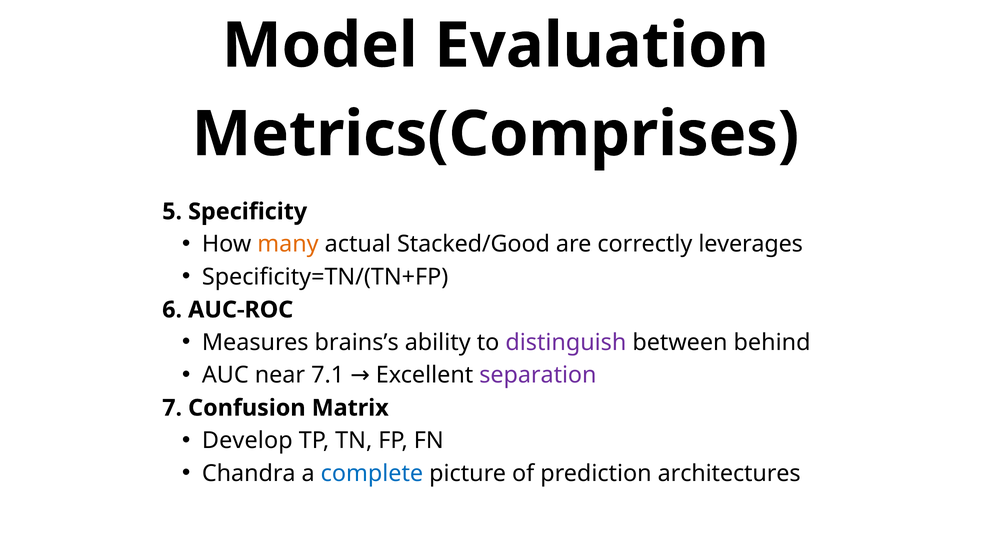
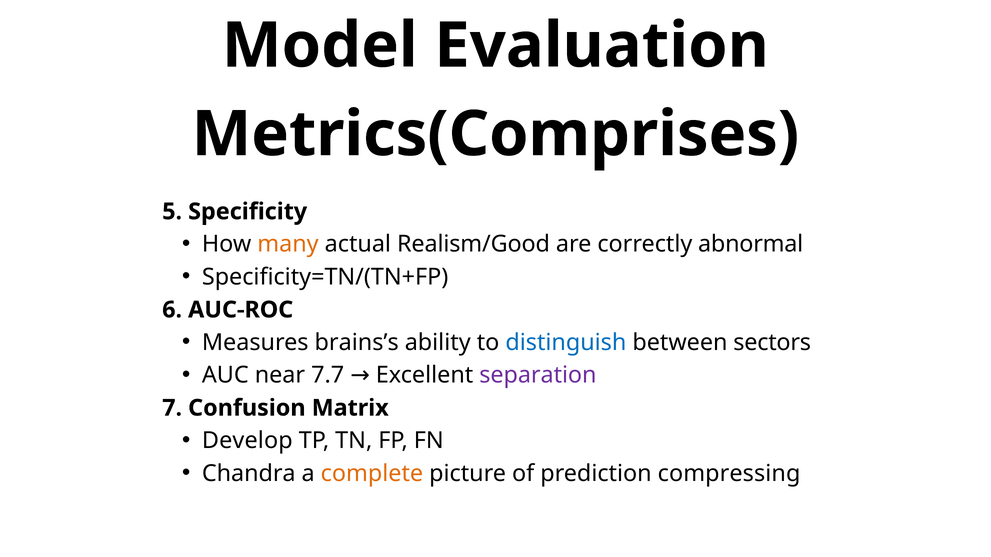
Stacked/Good: Stacked/Good -> Realism/Good
leverages: leverages -> abnormal
distinguish colour: purple -> blue
behind: behind -> sectors
7.1: 7.1 -> 7.7
complete colour: blue -> orange
architectures: architectures -> compressing
